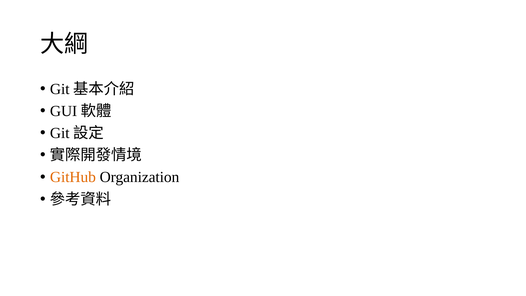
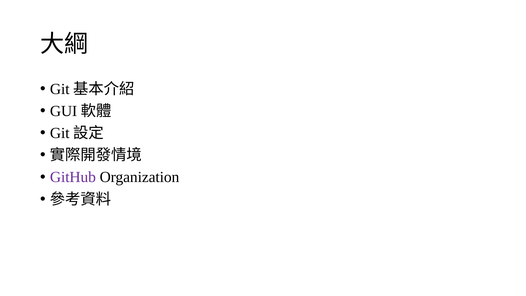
GitHub colour: orange -> purple
